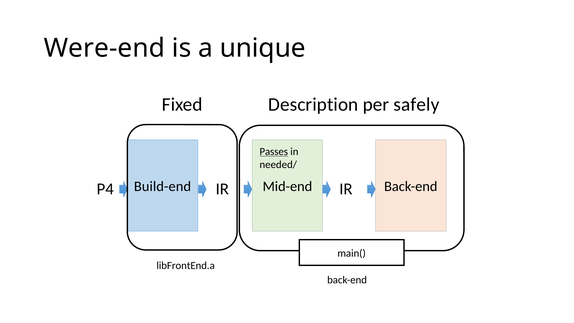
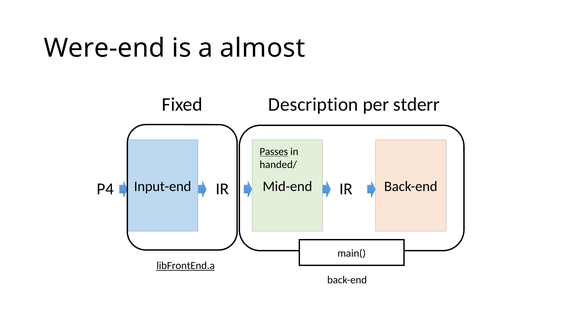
unique: unique -> almost
safely: safely -> stderr
needed/: needed/ -> handed/
Build-end: Build-end -> Input-end
libFrontEnd.a underline: none -> present
